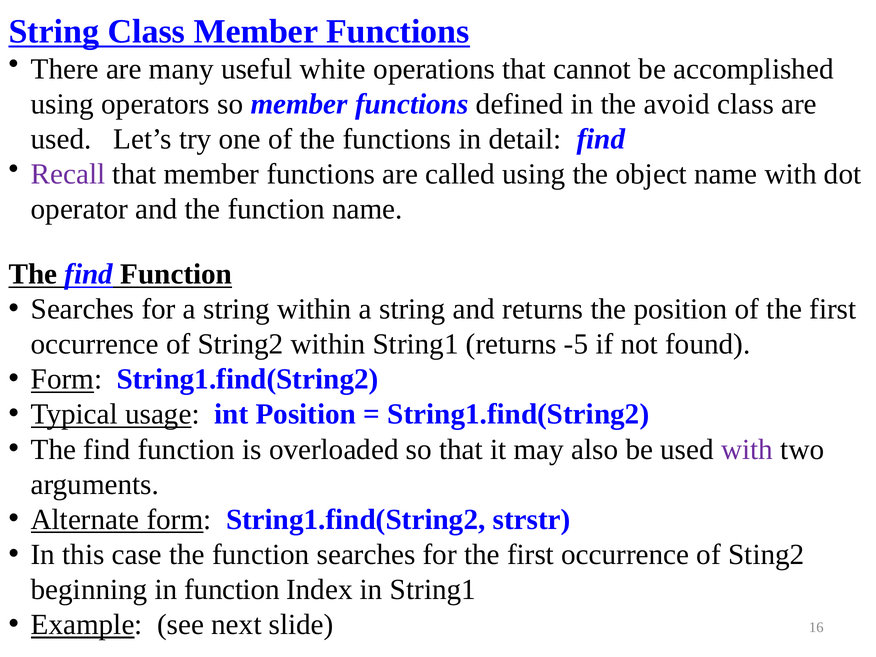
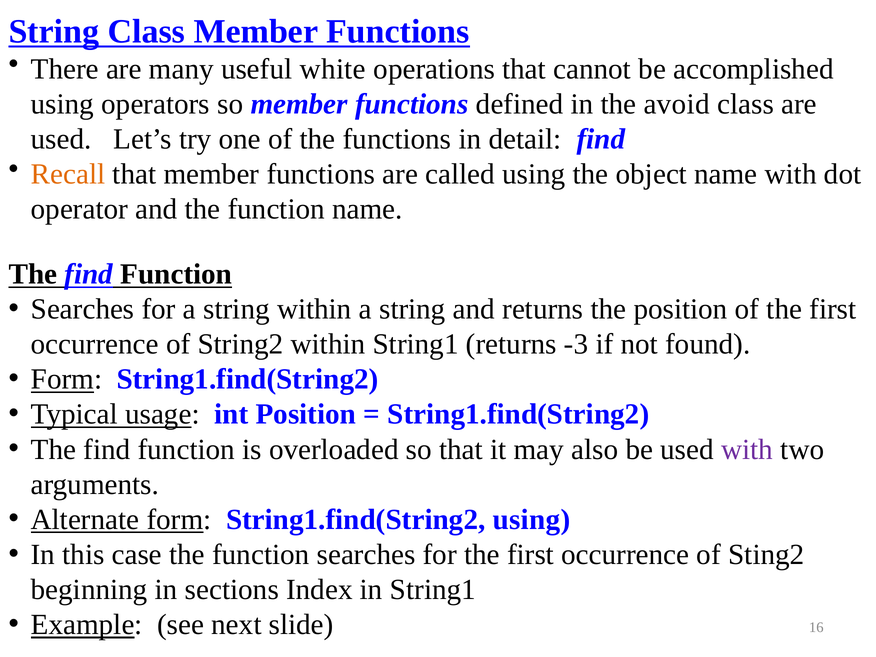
Recall colour: purple -> orange
-5: -5 -> -3
String1.find(String2 strstr: strstr -> using
in function: function -> sections
